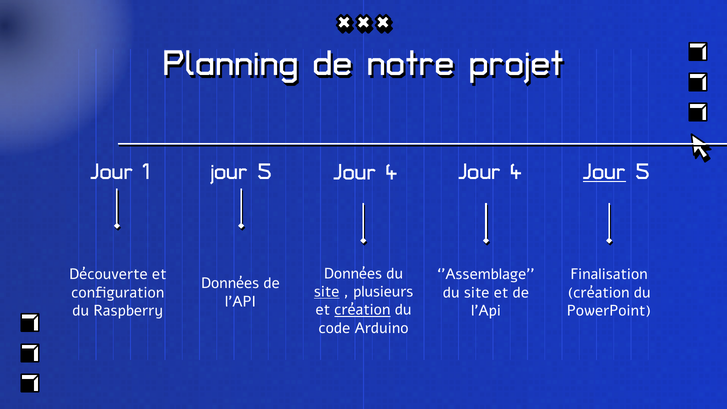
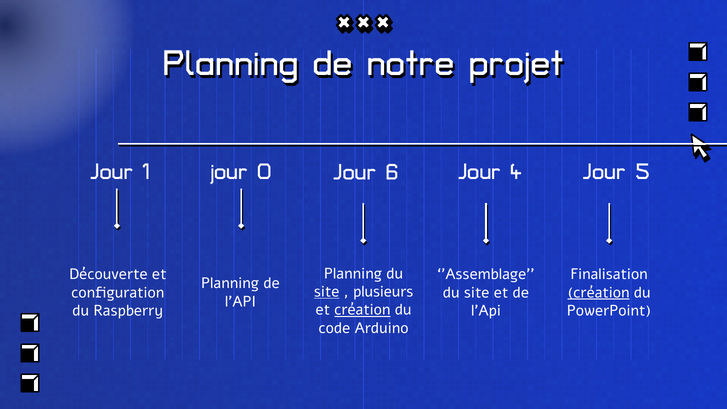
5 at (265, 172): 5 -> 0
Jour at (605, 172) underline: present -> none
4 at (392, 172): 4 -> 6
Données at (353, 273): Données -> Planning
Données at (230, 283): Données -> Planning
création at (599, 292) underline: none -> present
